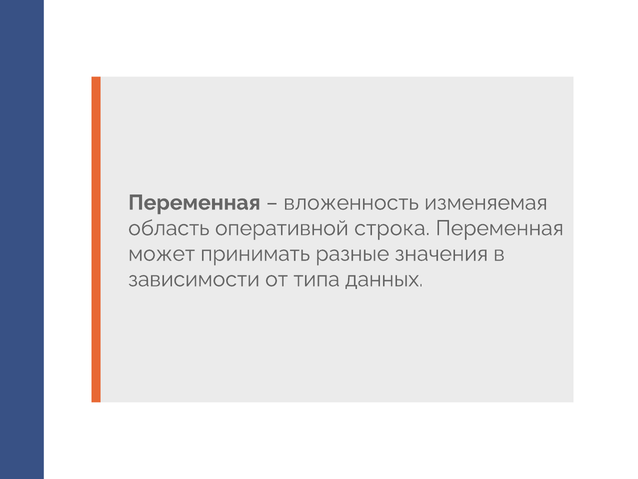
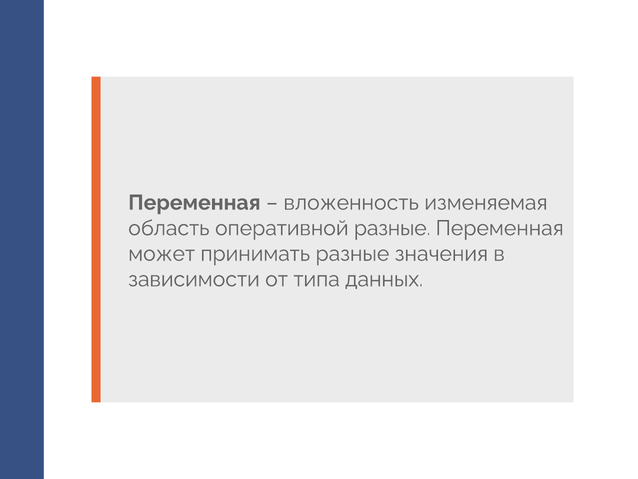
оперативной строка: строка -> разные
